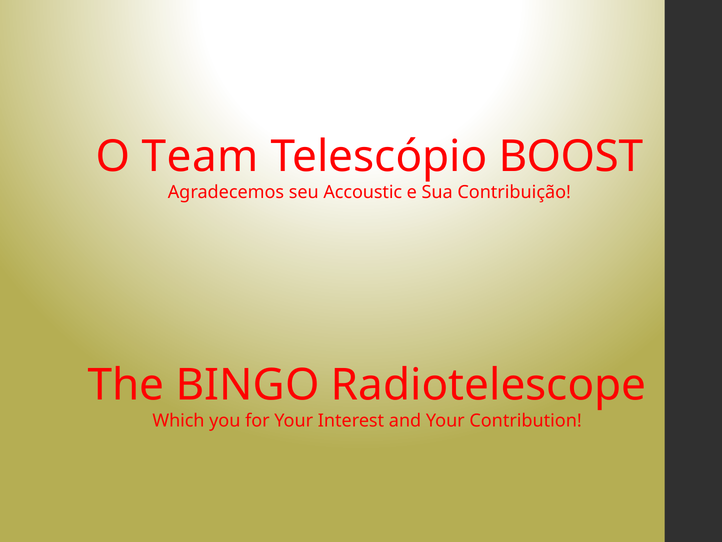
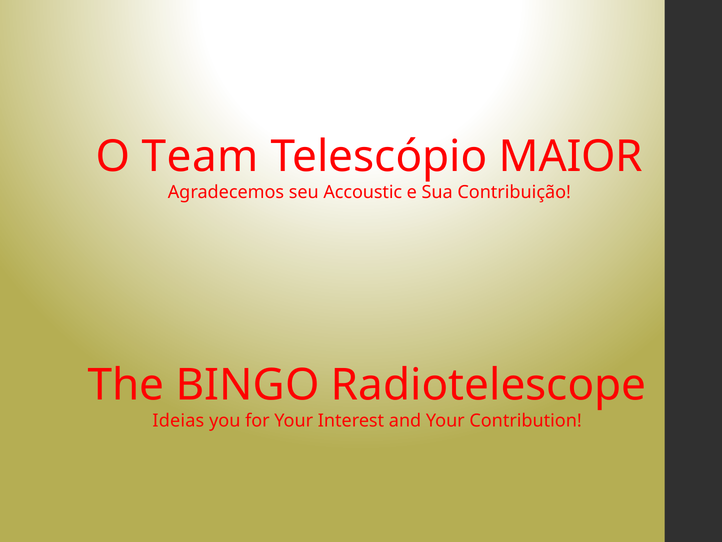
BOOST: BOOST -> MAIOR
Which: Which -> Ideias
